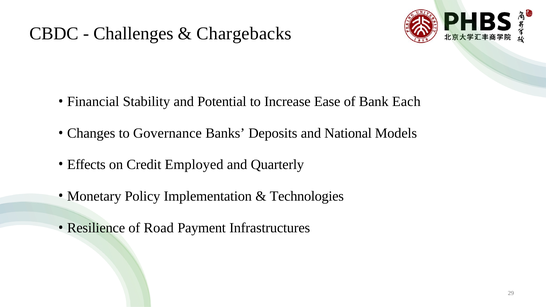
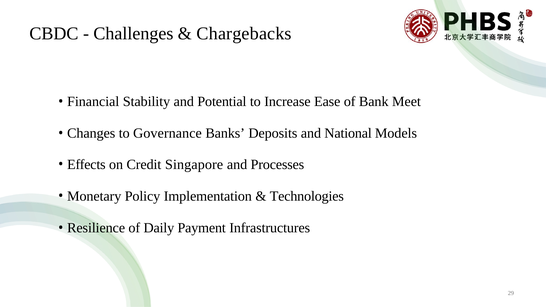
Each: Each -> Meet
Employed: Employed -> Singapore
Quarterly: Quarterly -> Processes
Road: Road -> Daily
